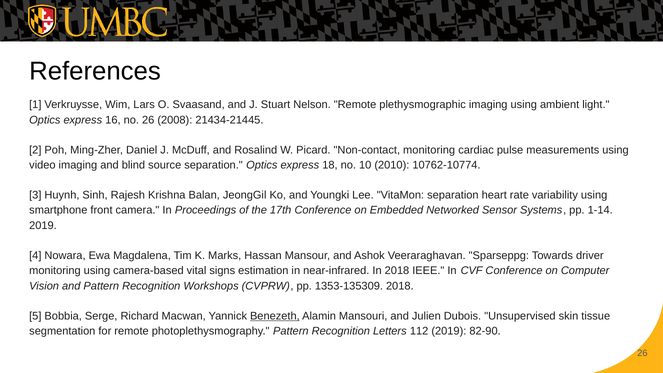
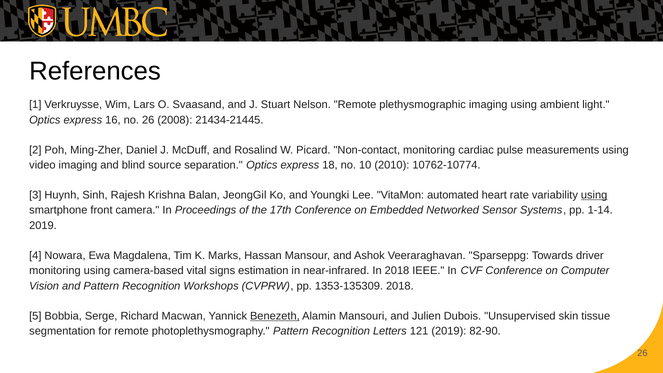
VitaMon separation: separation -> automated
using at (594, 195) underline: none -> present
112: 112 -> 121
